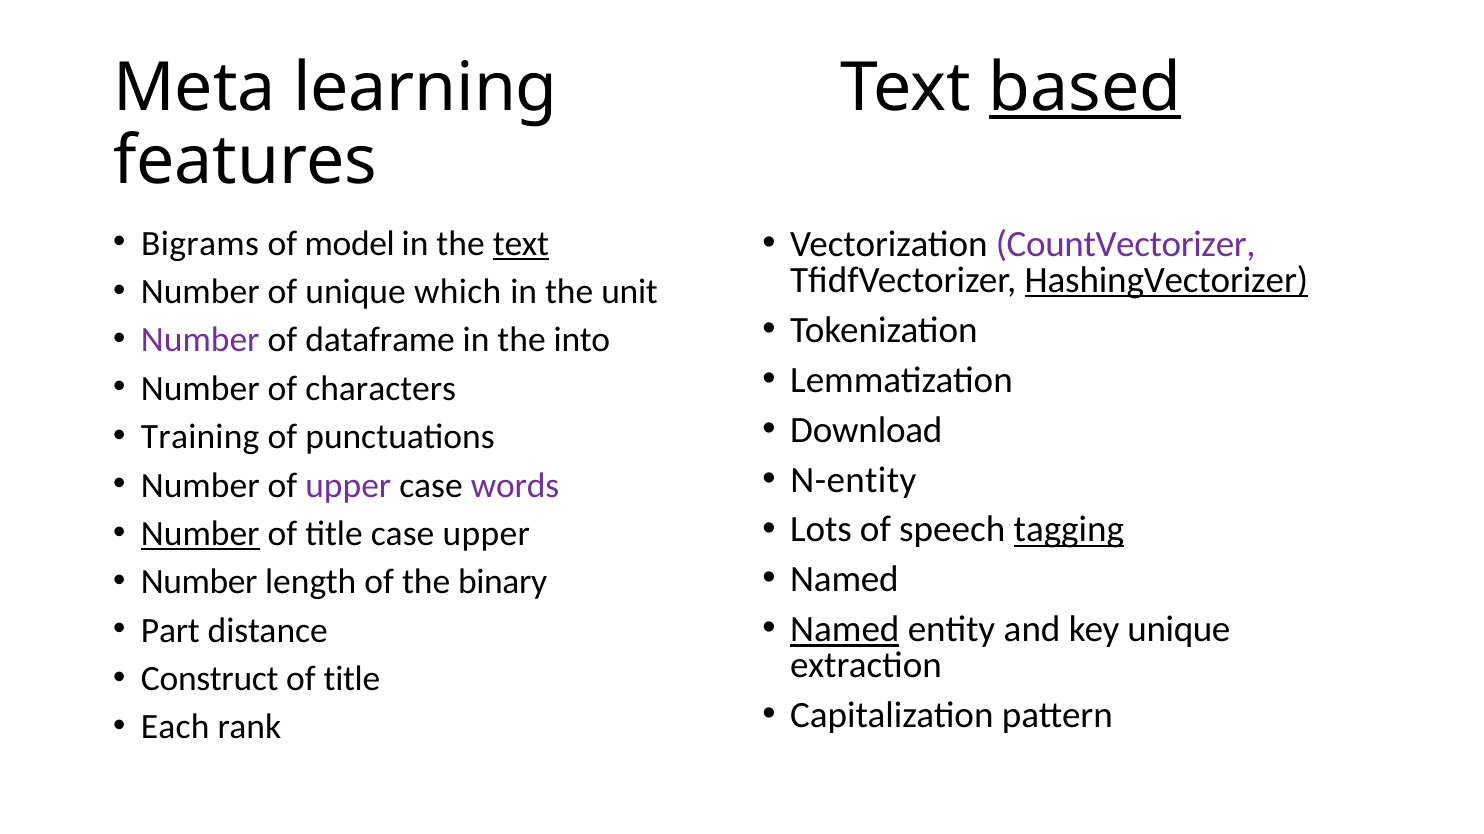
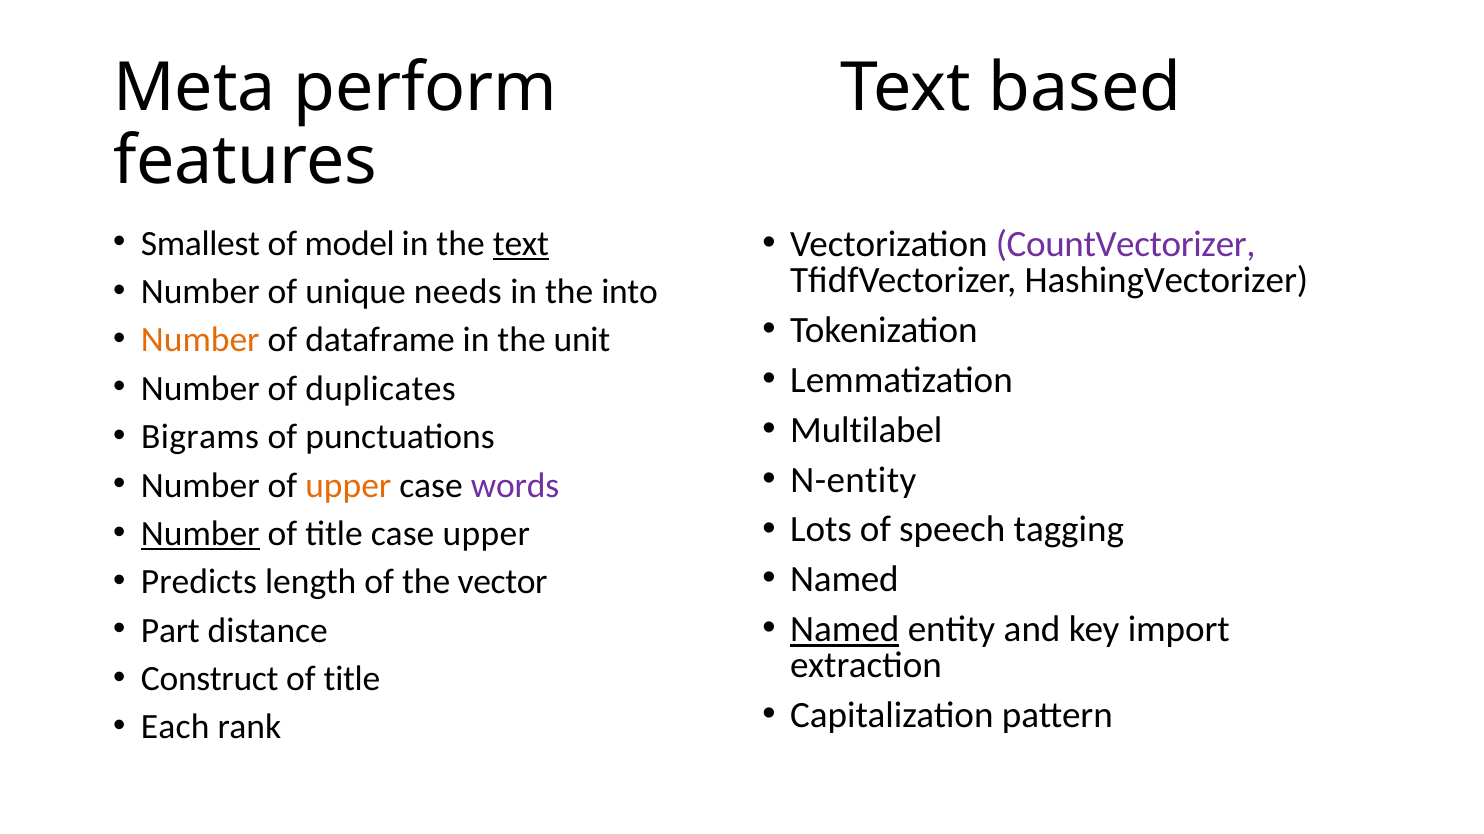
learning: learning -> perform
based underline: present -> none
Bigrams: Bigrams -> Smallest
HashingVectorizer underline: present -> none
which: which -> needs
unit: unit -> into
Number at (200, 341) colour: purple -> orange
into: into -> unit
characters: characters -> duplicates
Download: Download -> Multilabel
Training: Training -> Bigrams
upper at (348, 486) colour: purple -> orange
tagging underline: present -> none
Number at (199, 583): Number -> Predicts
binary: binary -> vector
key unique: unique -> import
